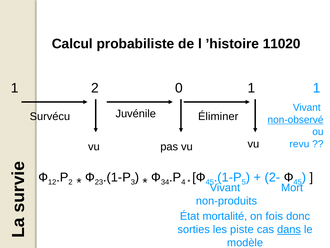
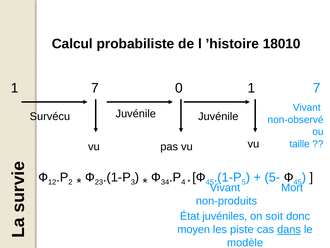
11020: 11020 -> 18010
2 at (95, 88): 2 -> 7
0 1 1: 1 -> 7
Éliminer at (218, 116): Éliminer -> Juvénile
non-observé underline: present -> none
revu: revu -> taille
2-: 2- -> 5-
mortalité: mortalité -> juvéniles
fois: fois -> soit
sorties: sorties -> moyen
